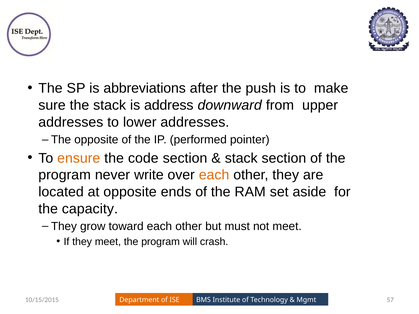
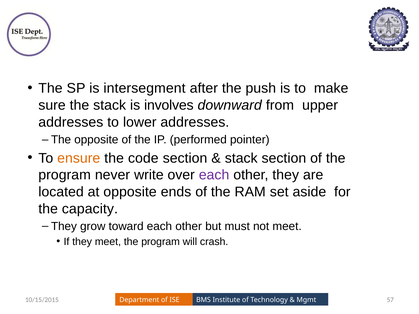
abbreviations: abbreviations -> intersegment
address: address -> involves
each at (214, 175) colour: orange -> purple
